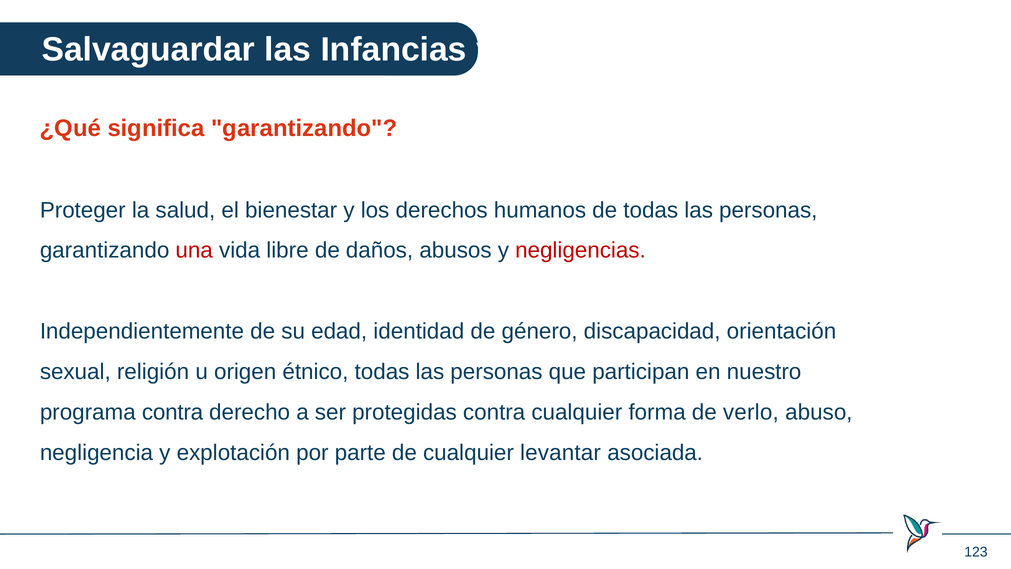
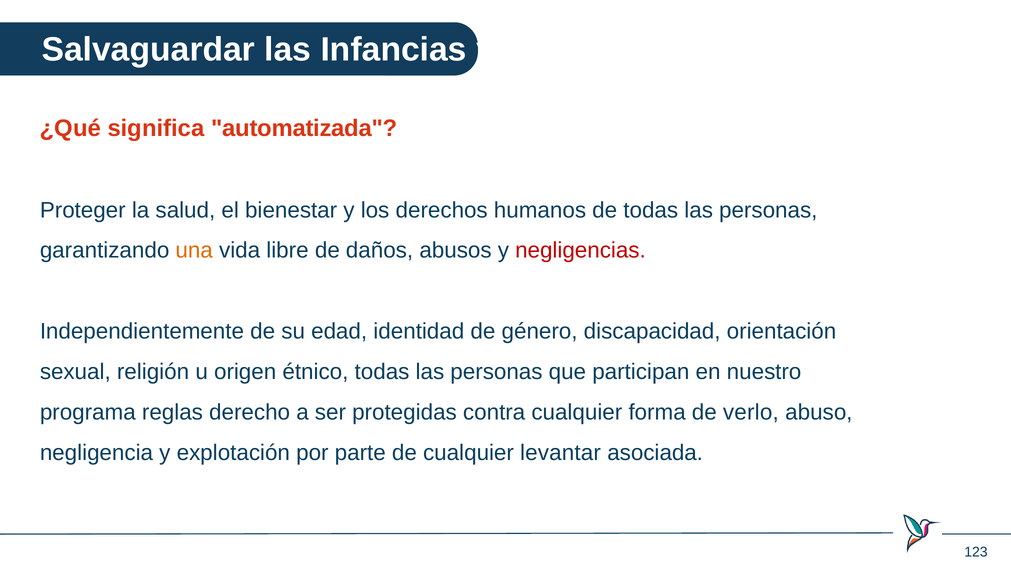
significa garantizando: garantizando -> automatizada
una colour: red -> orange
programa contra: contra -> reglas
